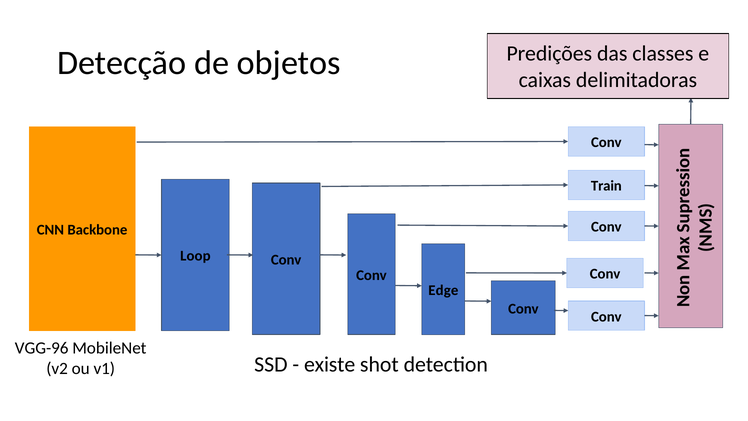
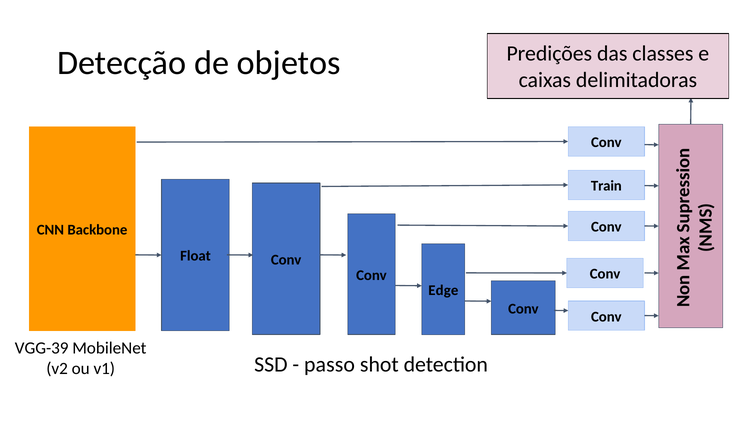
Loop: Loop -> Float
VGG-96: VGG-96 -> VGG-39
existe: existe -> passo
